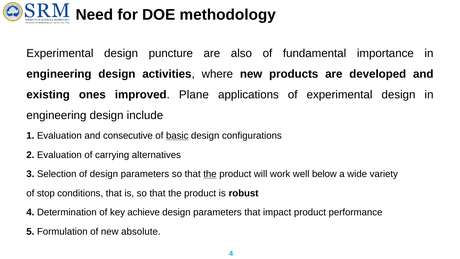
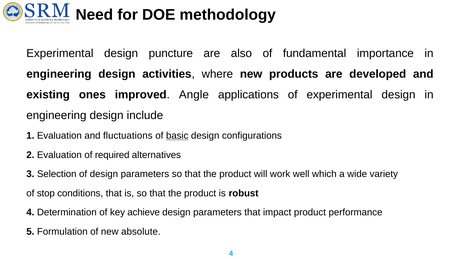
Plane: Plane -> Angle
consecutive: consecutive -> fluctuations
carrying: carrying -> required
the at (210, 174) underline: present -> none
below: below -> which
